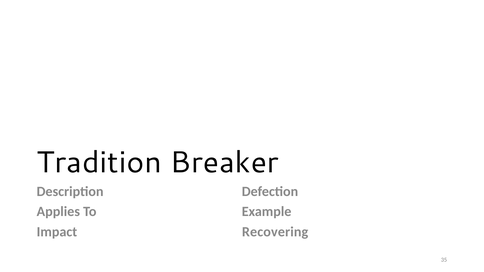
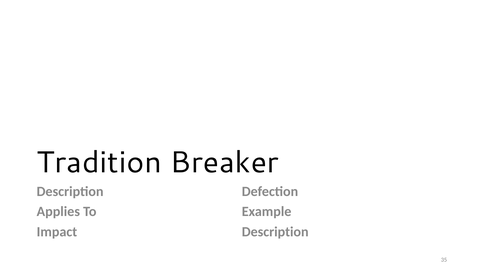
Recovering at (275, 232): Recovering -> Description
